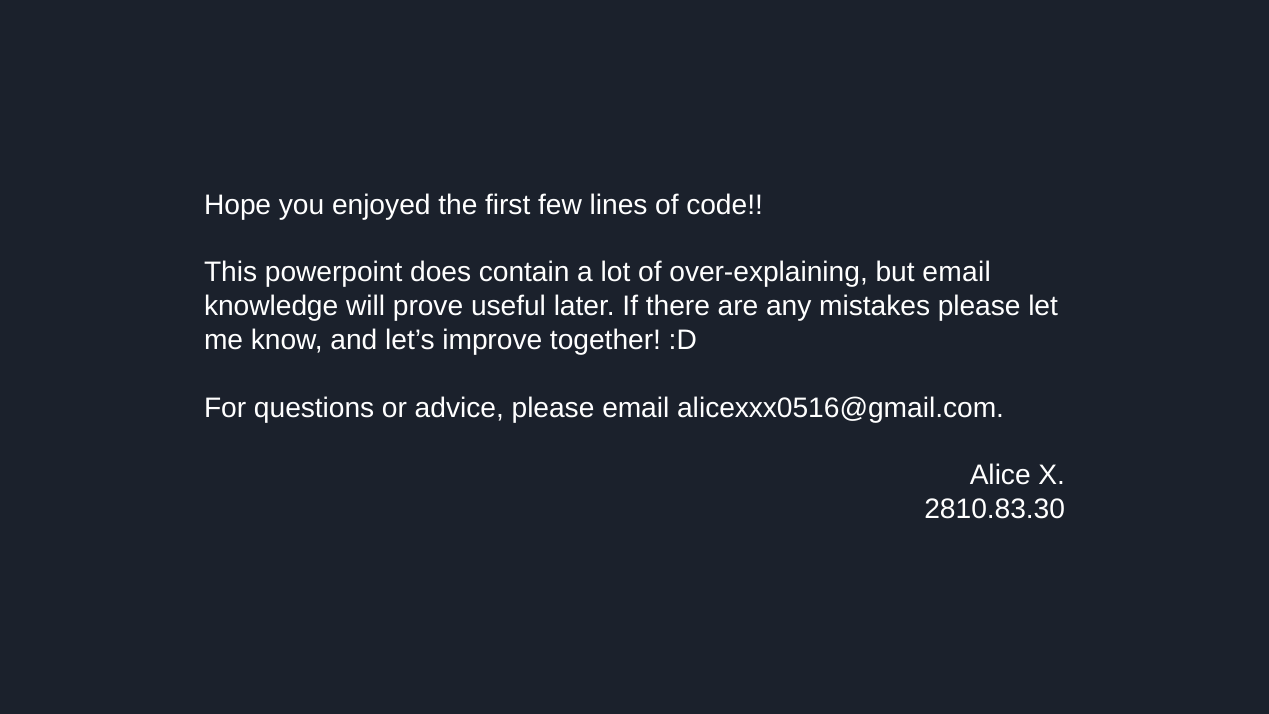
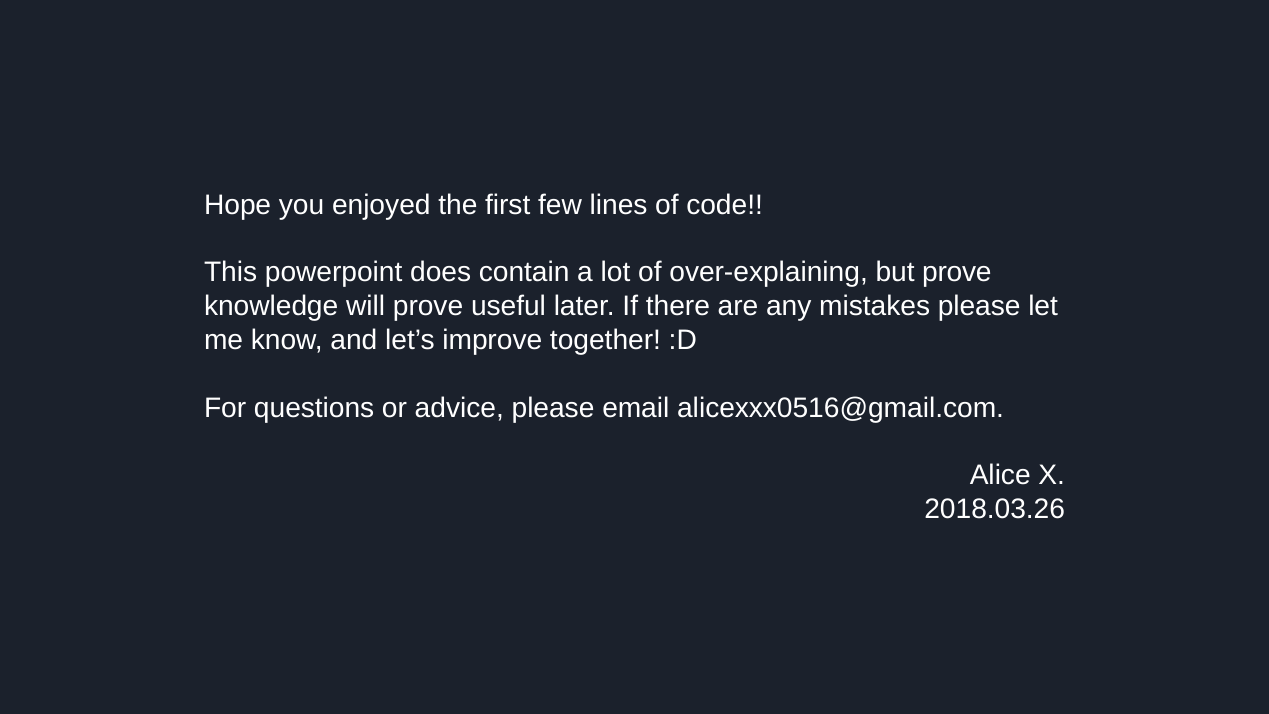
but email: email -> prove
2810.83.30: 2810.83.30 -> 2018.03.26
